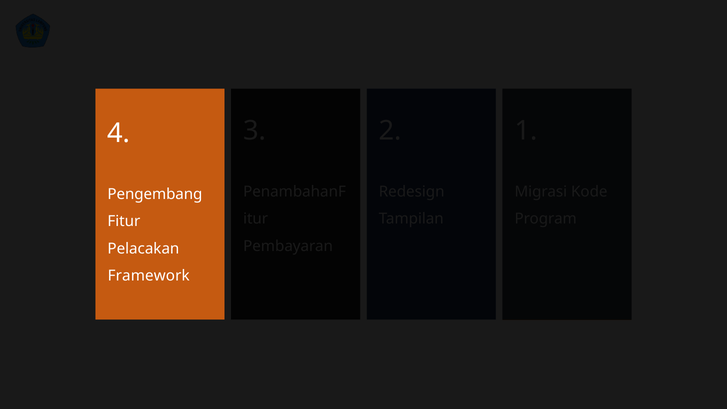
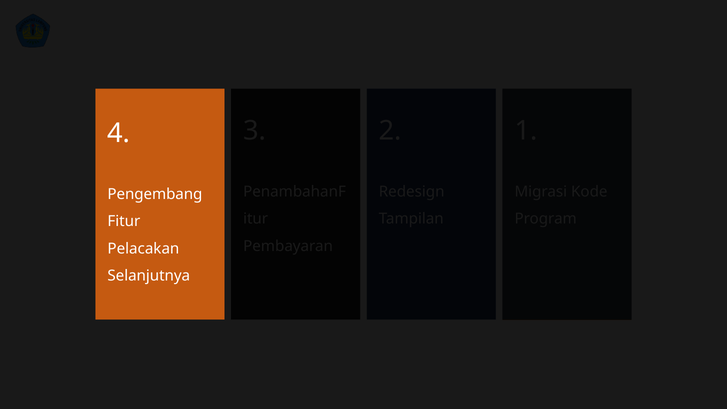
Framework: Framework -> Selanjutnya
